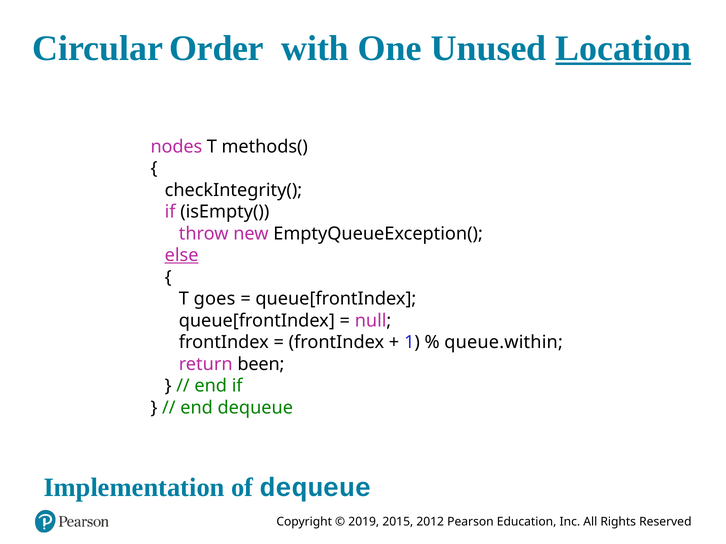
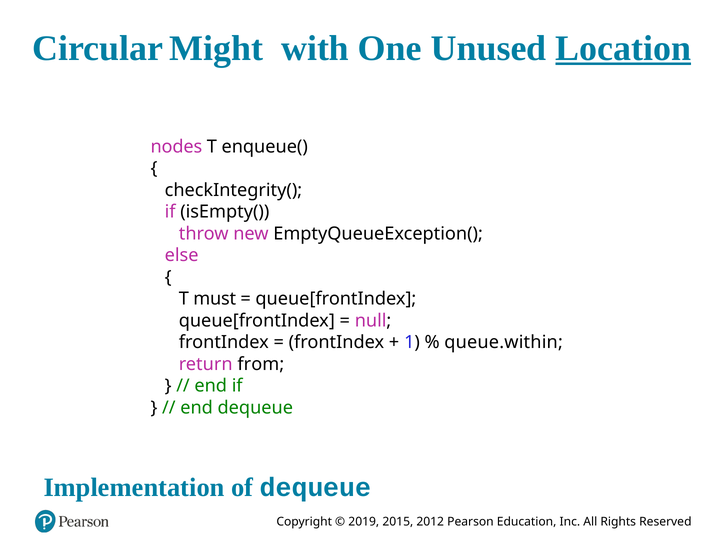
Order: Order -> Might
methods(: methods( -> enqueue(
else underline: present -> none
goes: goes -> must
been: been -> from
